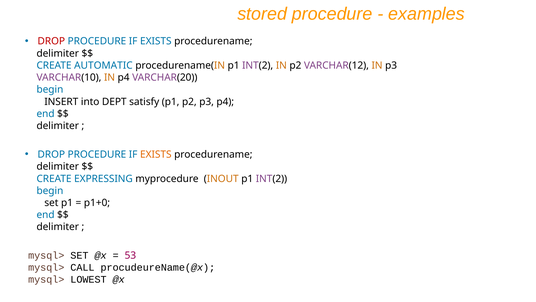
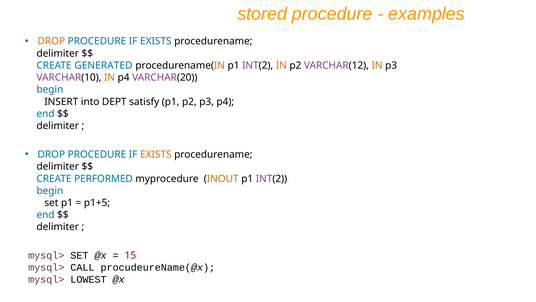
DROP at (51, 41) colour: red -> orange
AUTOMATIC: AUTOMATIC -> GENERATED
EXPRESSING: EXPRESSING -> PERFORMED
p1+0: p1+0 -> p1+5
53: 53 -> 15
